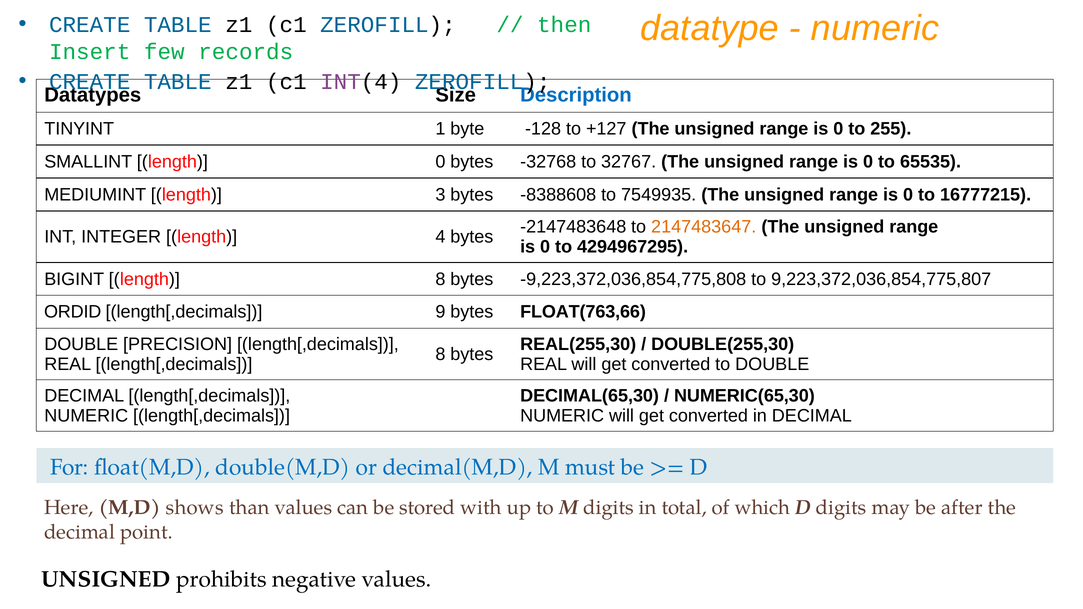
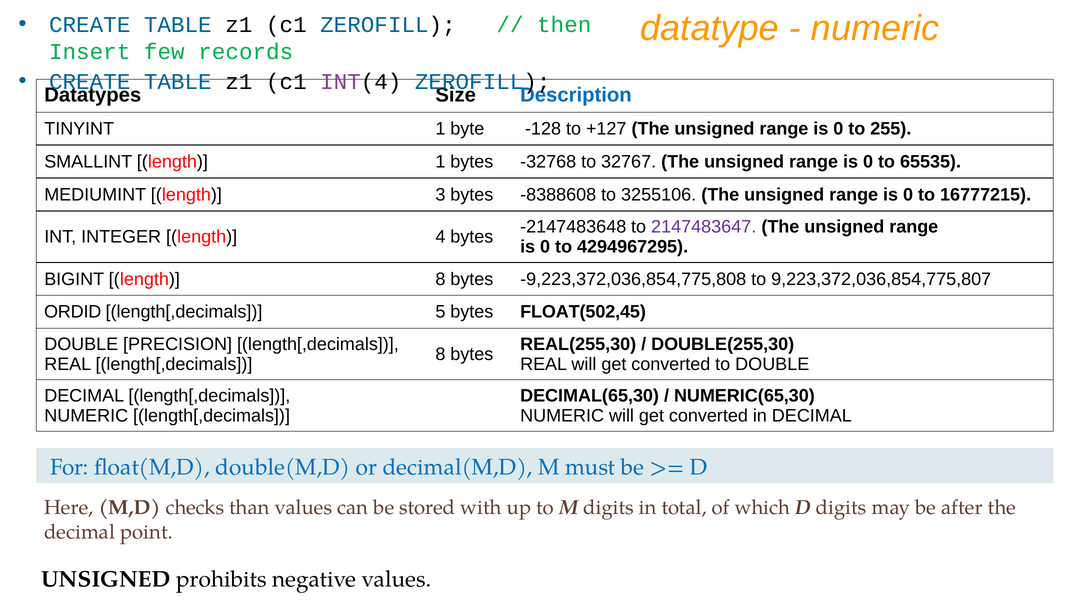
length 0: 0 -> 1
7549935: 7549935 -> 3255106
2147483647 colour: orange -> purple
9: 9 -> 5
FLOAT(763,66: FLOAT(763,66 -> FLOAT(502,45
shows: shows -> checks
